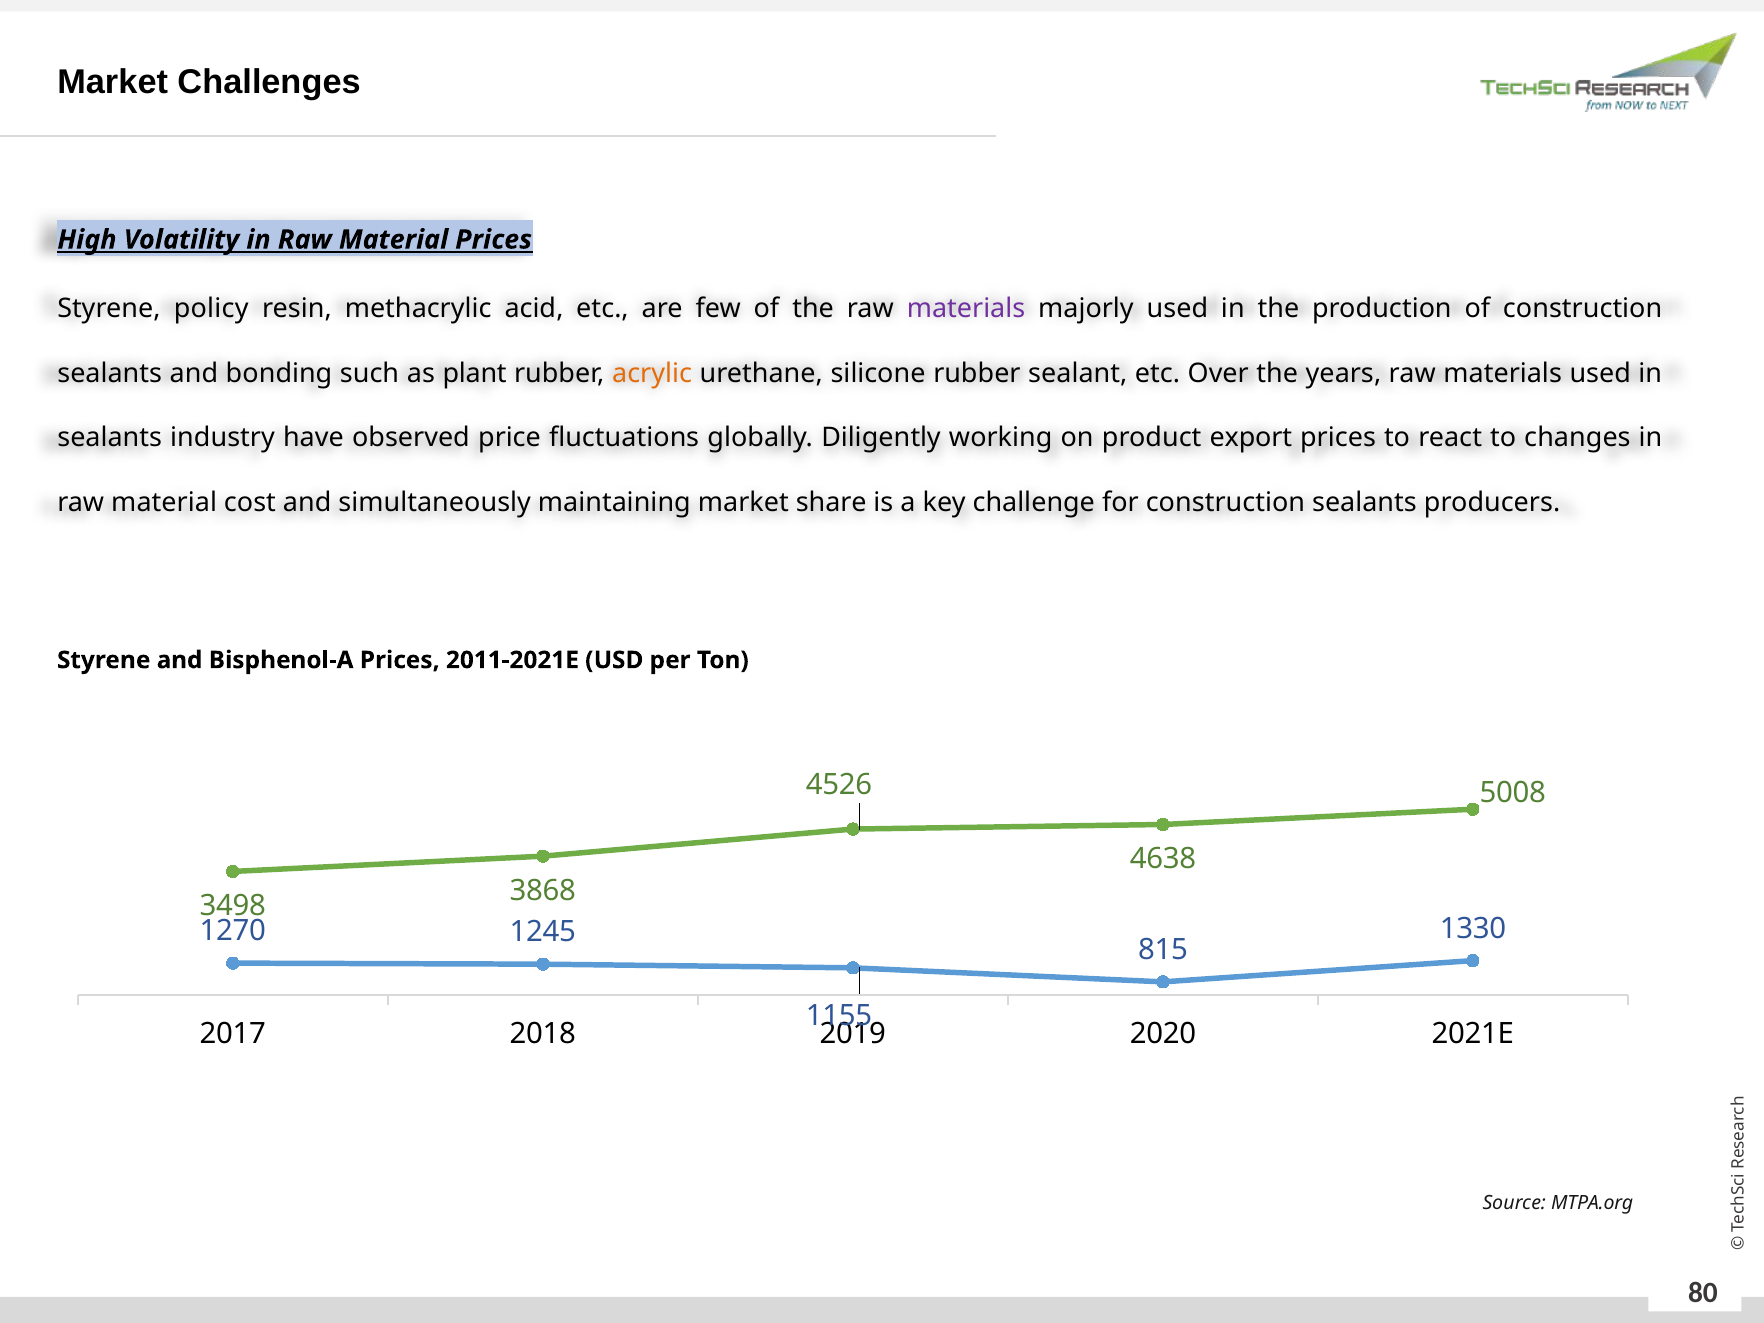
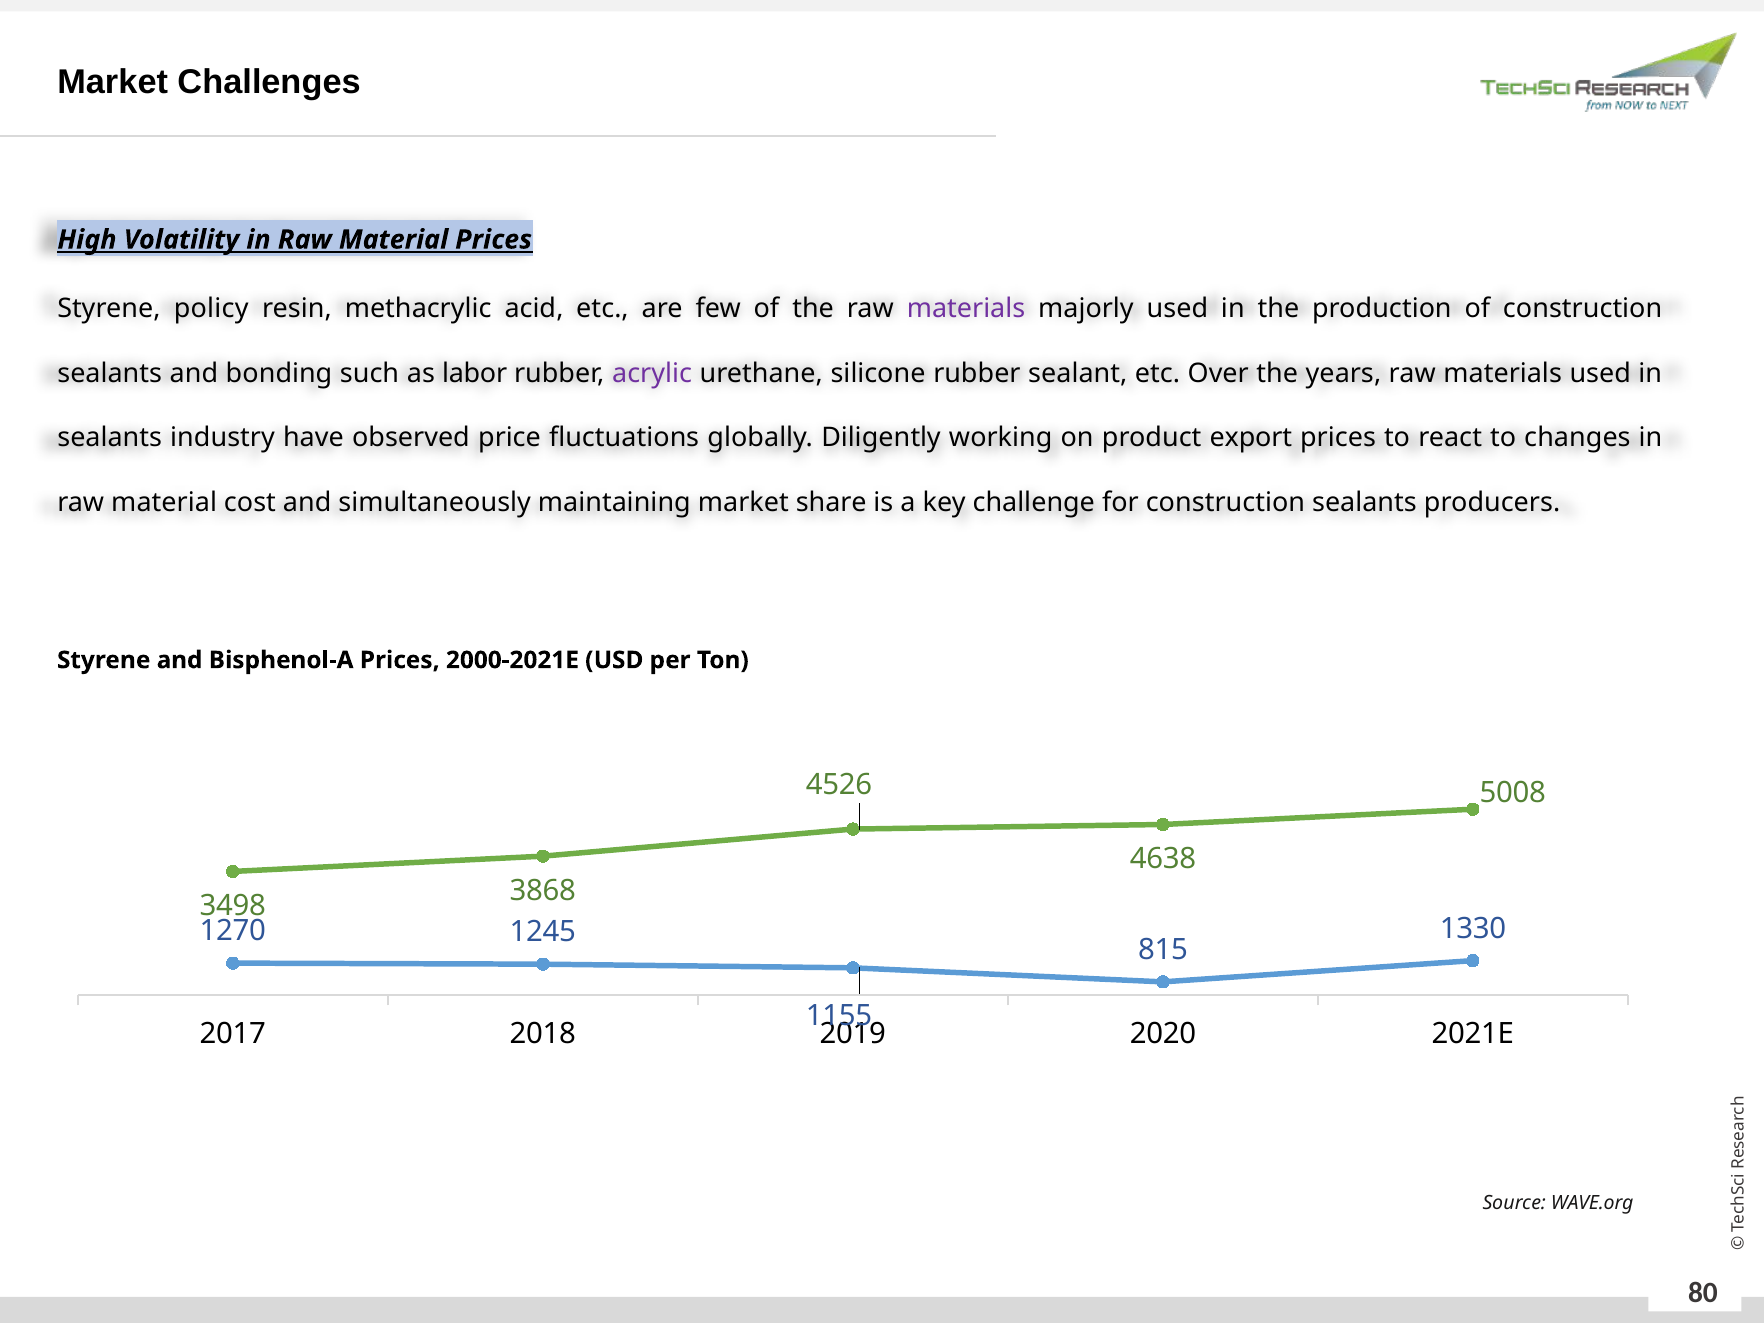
plant: plant -> labor
acrylic colour: orange -> purple
2011-2021E: 2011-2021E -> 2000-2021E
MTPA.org: MTPA.org -> WAVE.org
